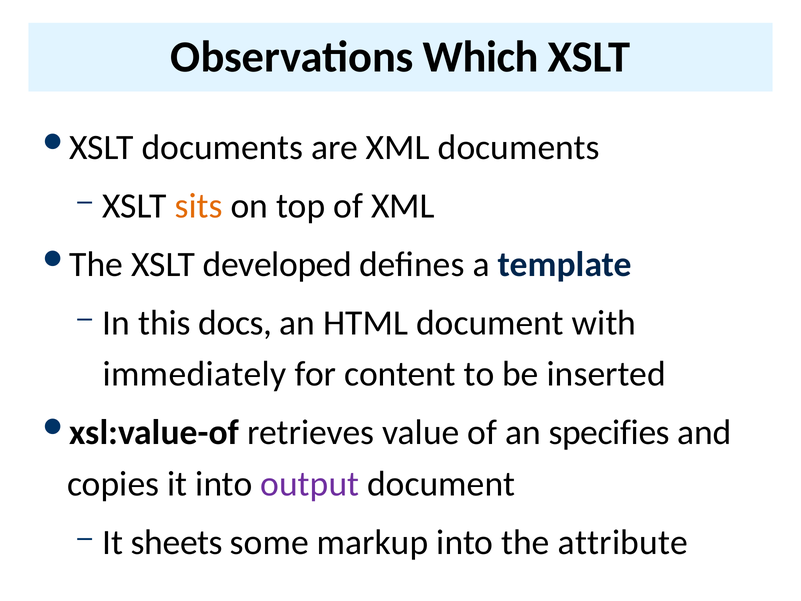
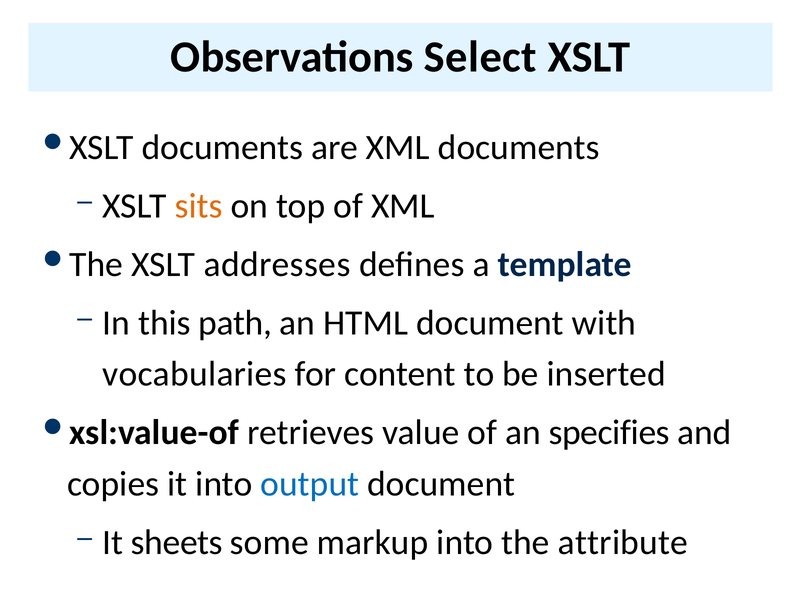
Which: Which -> Select
developed: developed -> addresses
docs: docs -> path
immediately: immediately -> vocabularies
output colour: purple -> blue
